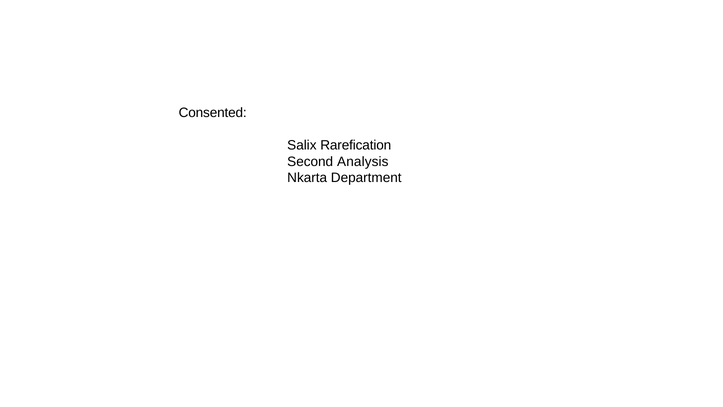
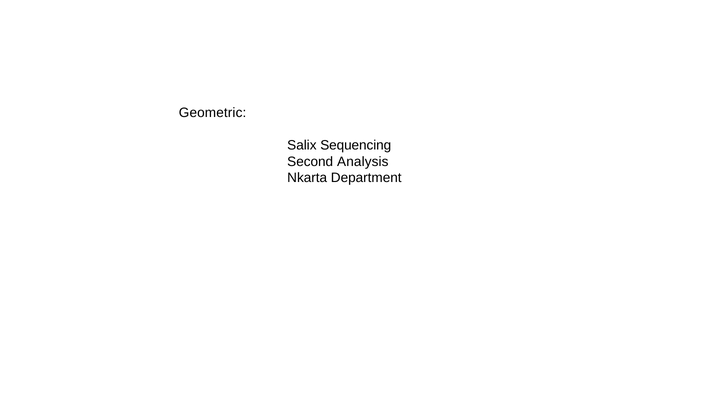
Consented: Consented -> Geometric
Rarefication: Rarefication -> Sequencing
